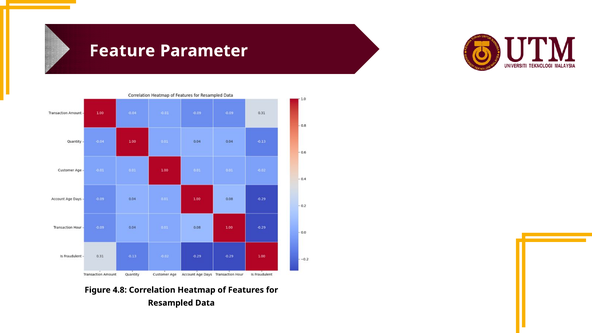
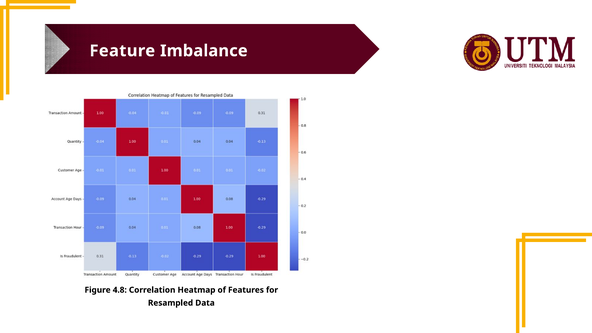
Parameter: Parameter -> Imbalance
